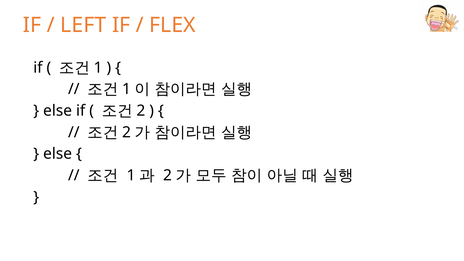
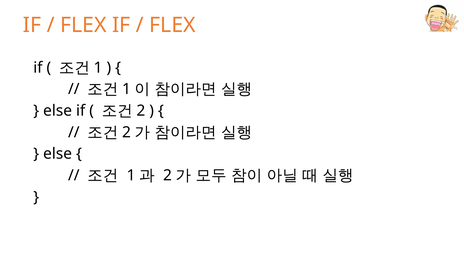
LEFT at (83, 25): LEFT -> FLEX
